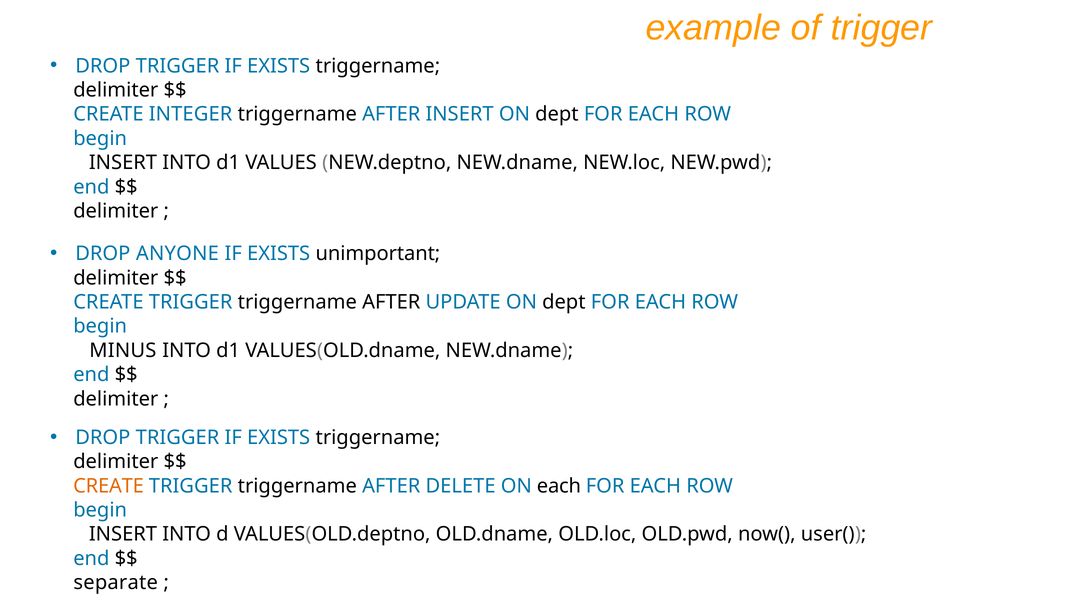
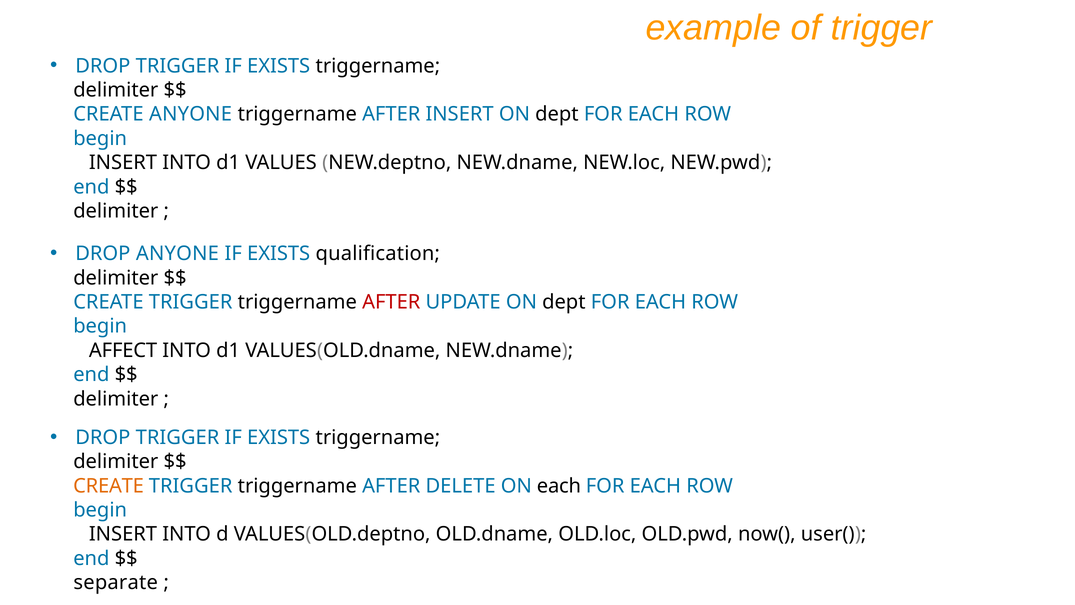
CREATE INTEGER: INTEGER -> ANYONE
unimportant: unimportant -> qualification
AFTER at (391, 302) colour: black -> red
MINUS: MINUS -> AFFECT
